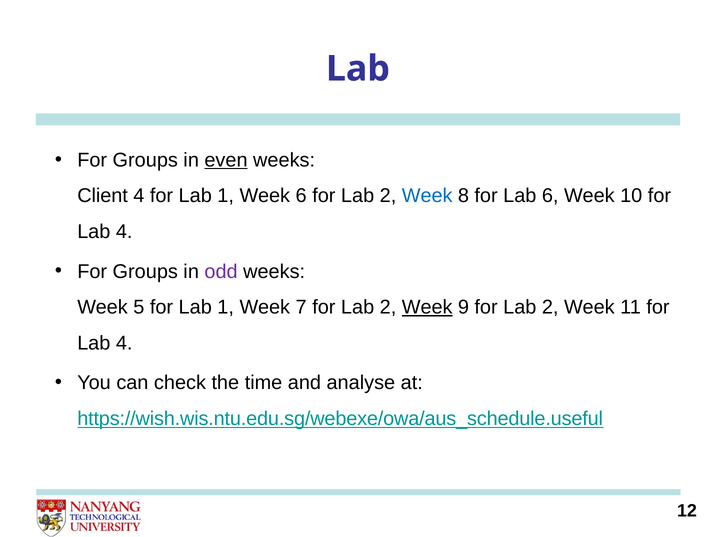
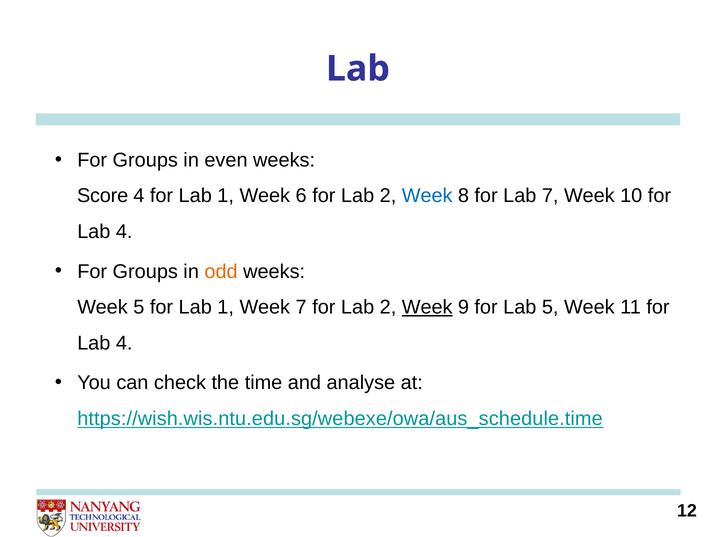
even underline: present -> none
Client: Client -> Score
Lab 6: 6 -> 7
odd colour: purple -> orange
9 for Lab 2: 2 -> 5
https://wish.wis.ntu.edu.sg/webexe/owa/aus_schedule.useful: https://wish.wis.ntu.edu.sg/webexe/owa/aus_schedule.useful -> https://wish.wis.ntu.edu.sg/webexe/owa/aus_schedule.time
